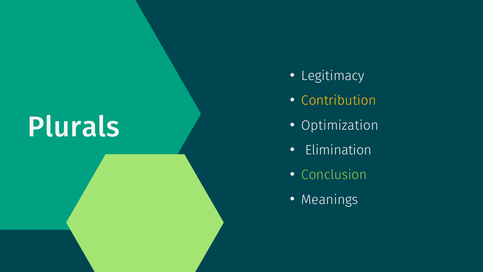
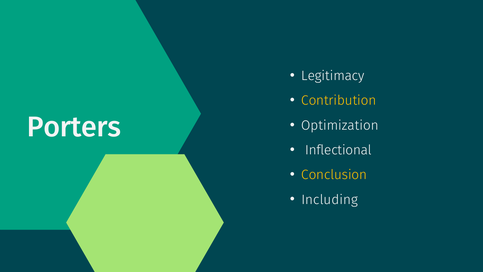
Plurals: Plurals -> Porters
Elimination: Elimination -> Inflectional
Conclusion colour: light green -> yellow
Meanings: Meanings -> Including
